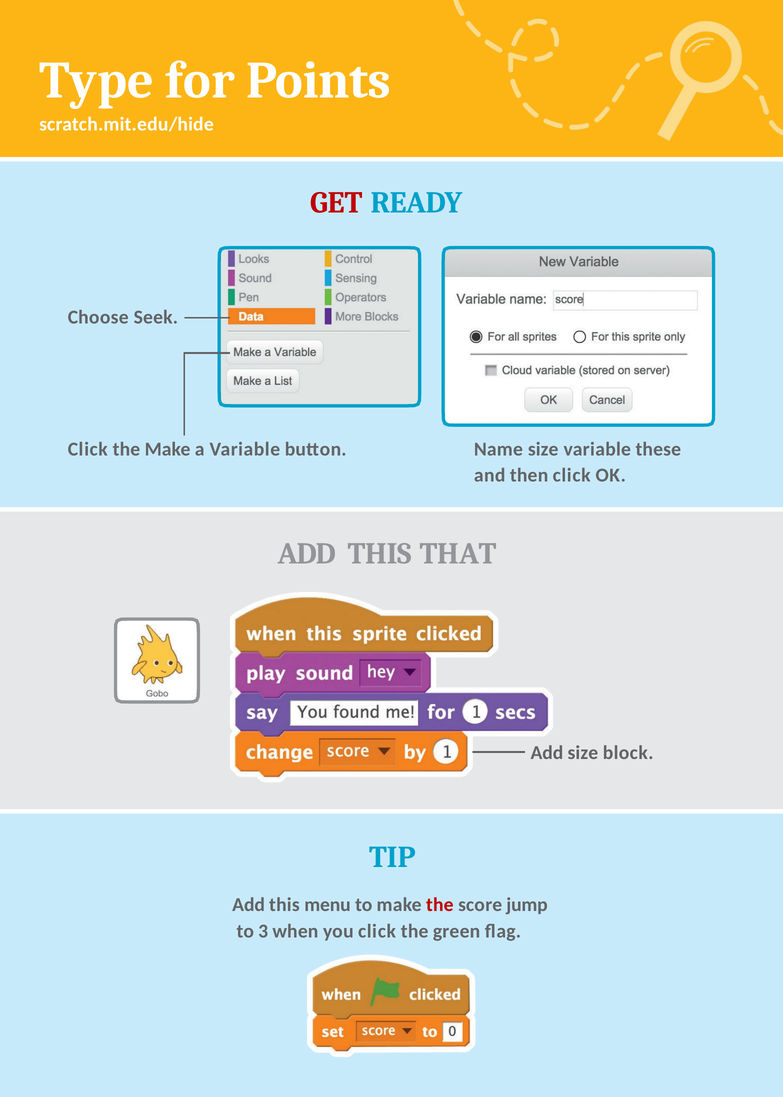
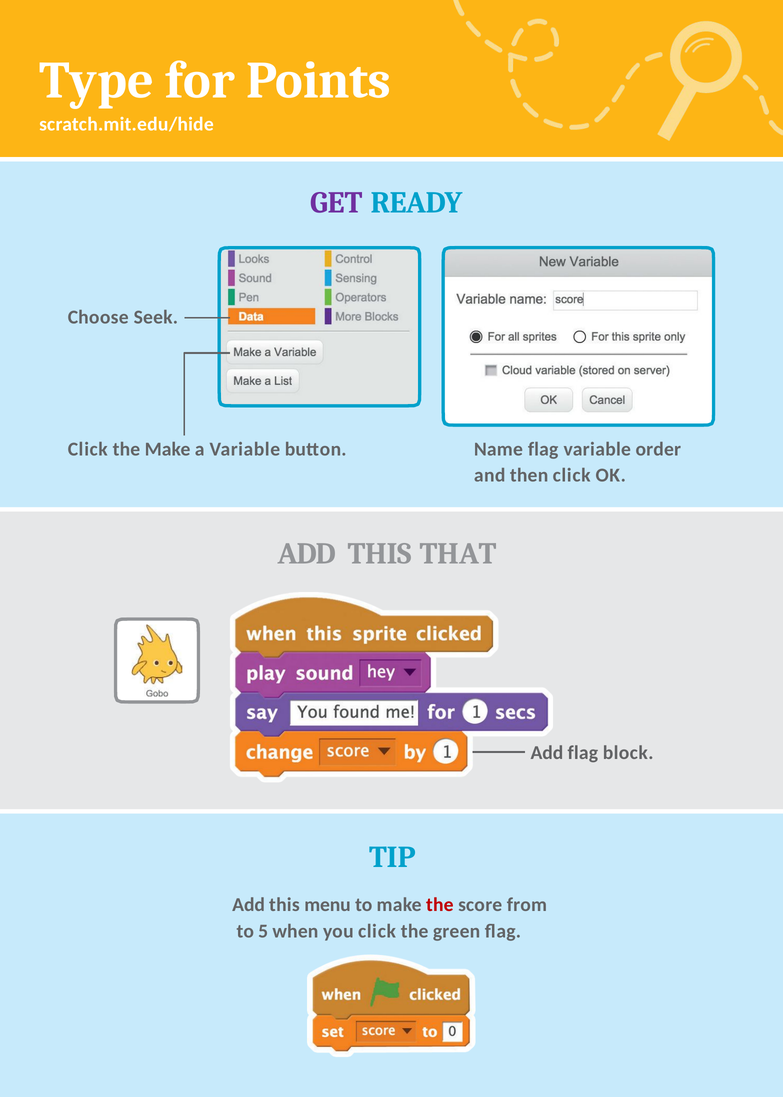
GET colour: red -> purple
Name size: size -> flag
these: these -> order
Add size: size -> flag
jump: jump -> from
3: 3 -> 5
